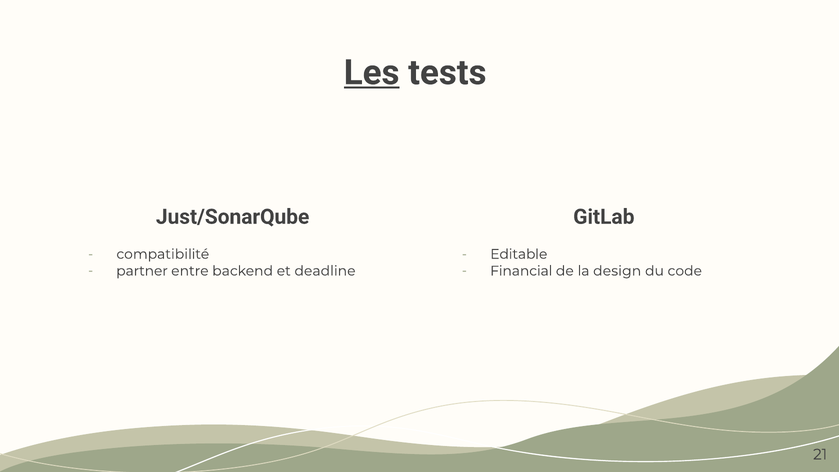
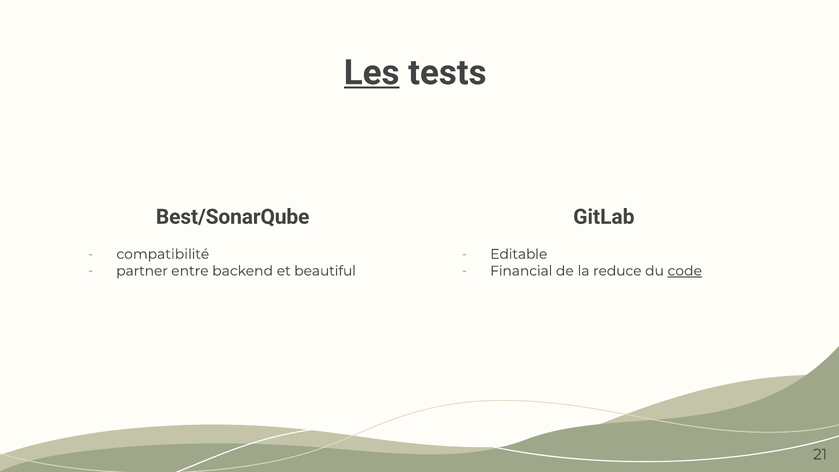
Just/SonarQube: Just/SonarQube -> Best/SonarQube
deadline: deadline -> beautiful
design: design -> reduce
code underline: none -> present
